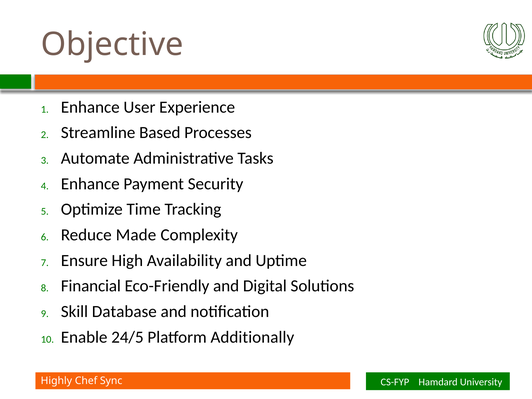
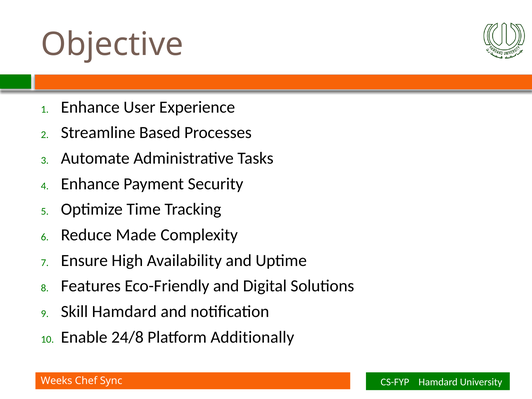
Financial: Financial -> Features
Skill Database: Database -> Hamdard
24/5: 24/5 -> 24/8
Highly: Highly -> Weeks
